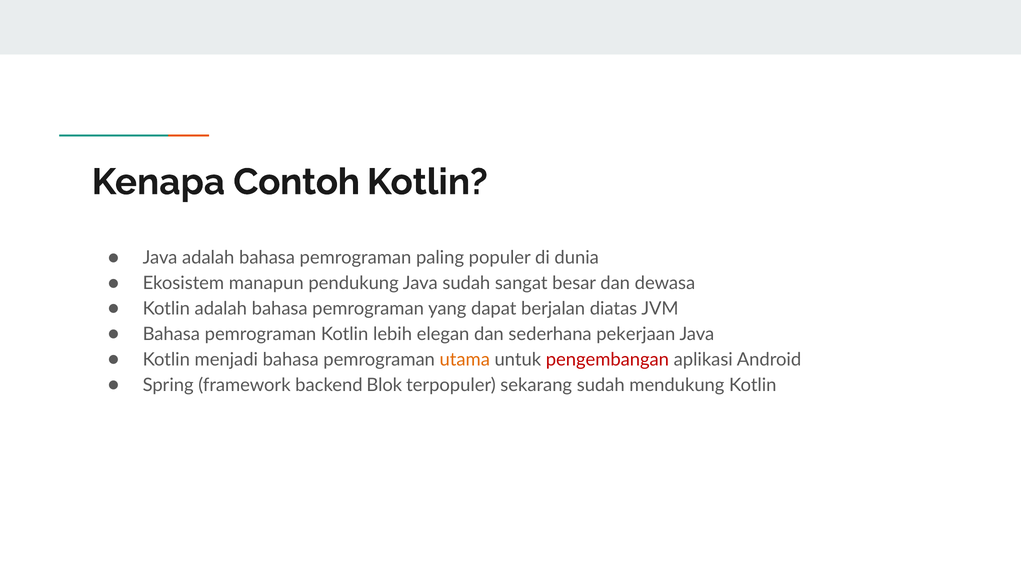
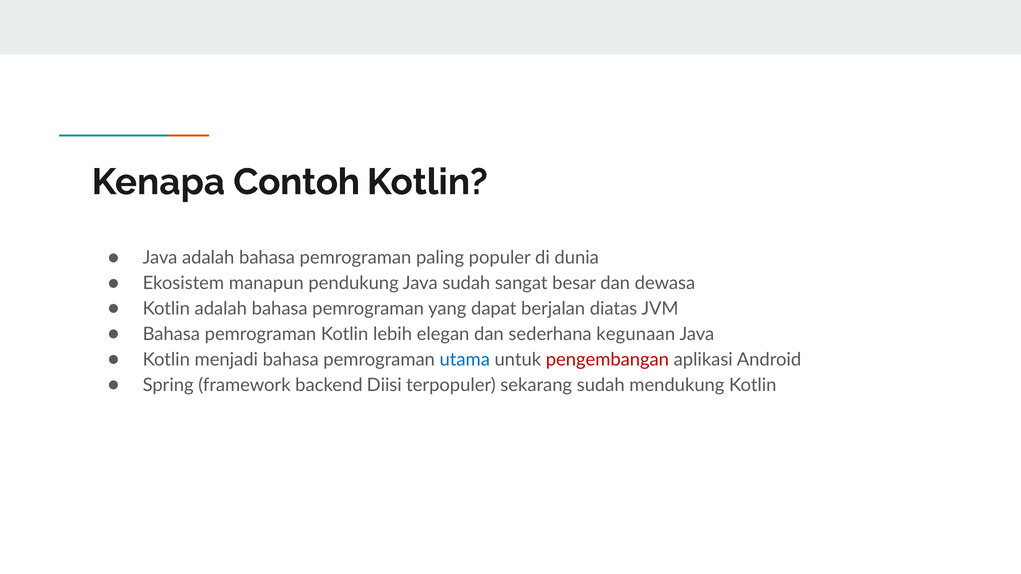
pekerjaan: pekerjaan -> kegunaan
utama colour: orange -> blue
Blok: Blok -> Diisi
